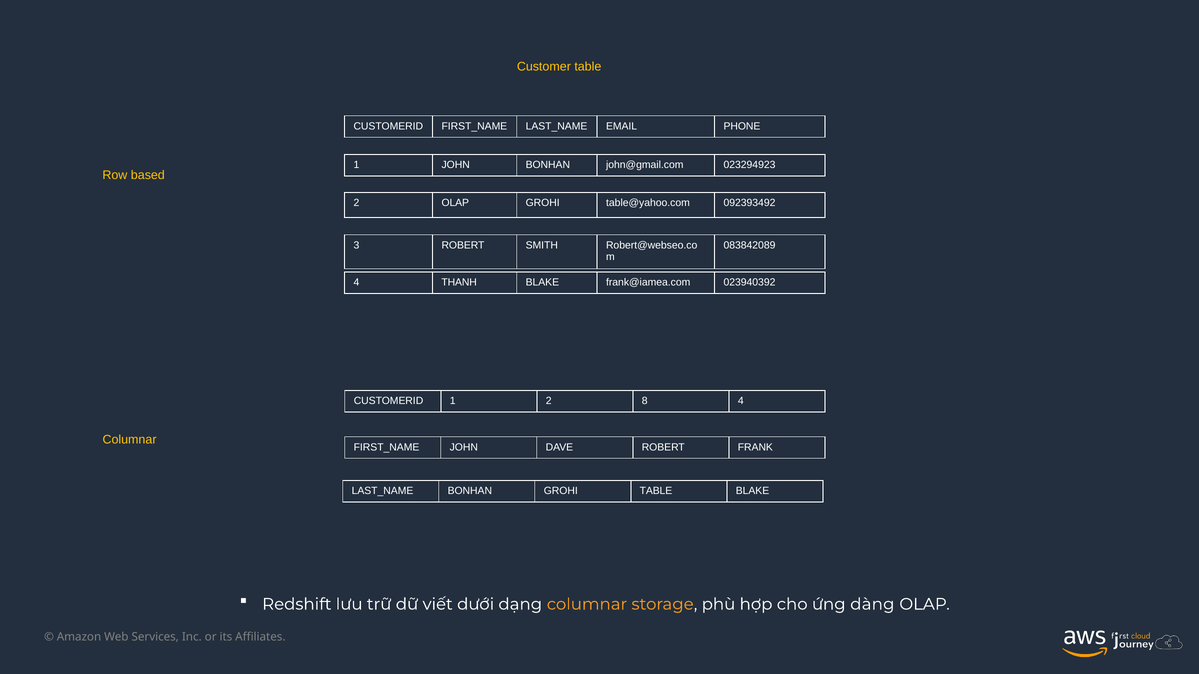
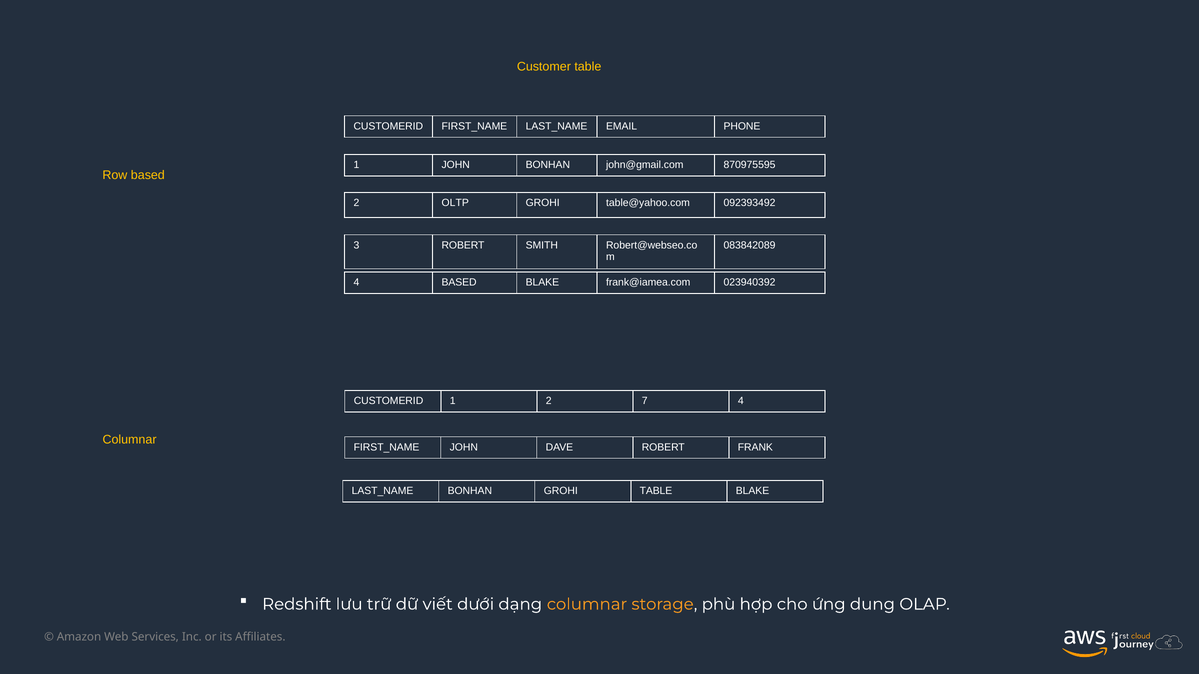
023294923: 023294923 -> 870975595
2 OLAP: OLAP -> OLTP
4 THANH: THANH -> BASED
8: 8 -> 7
dàng: dàng -> dung
